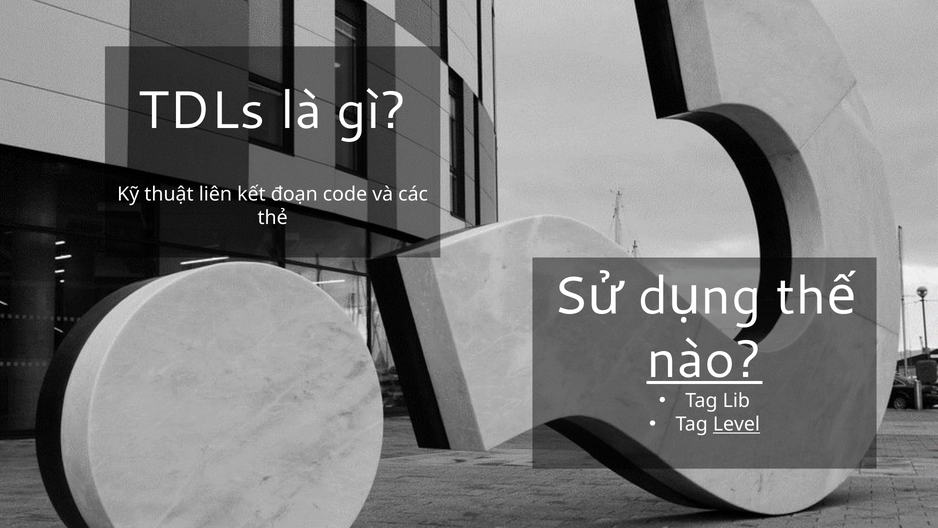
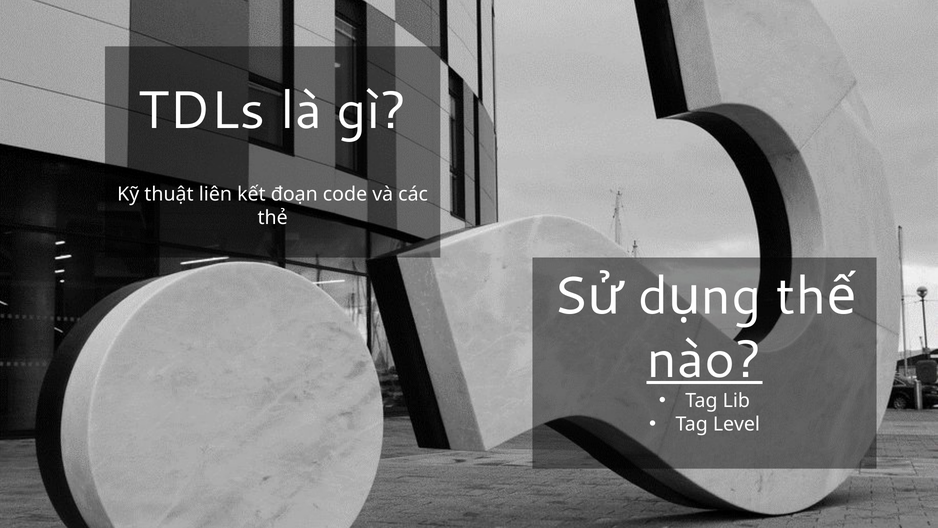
Level underline: present -> none
